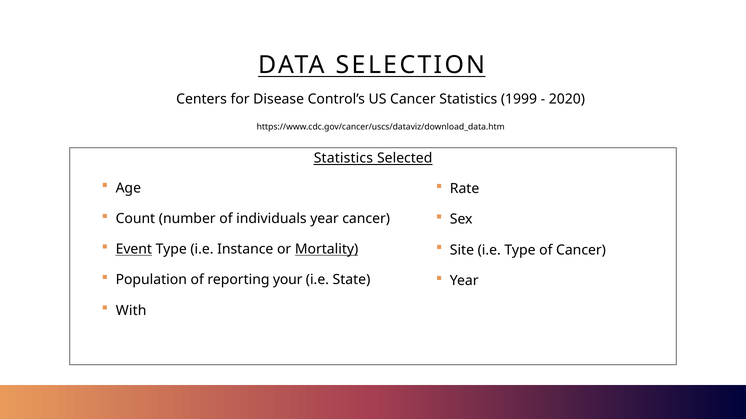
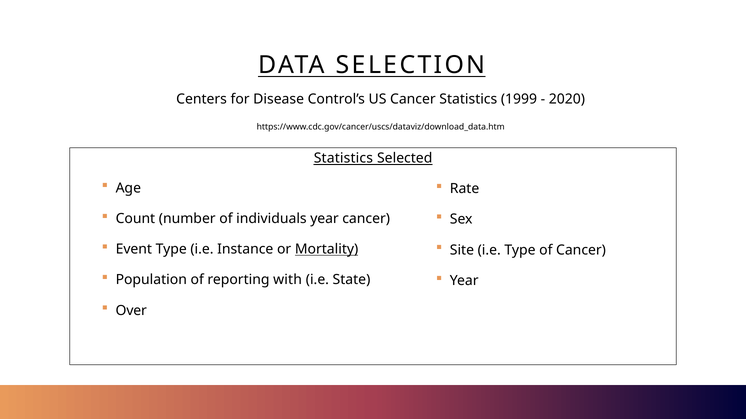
Event underline: present -> none
your: your -> with
With: With -> Over
